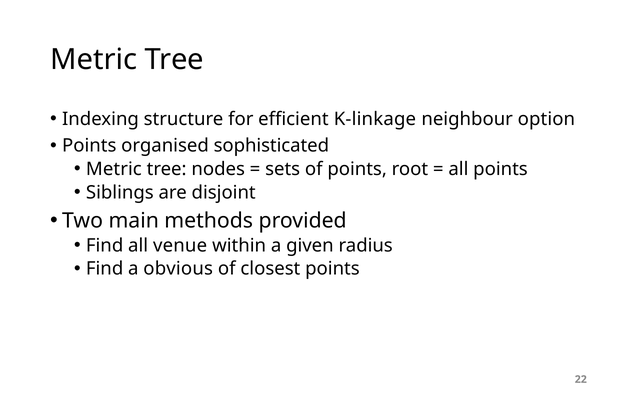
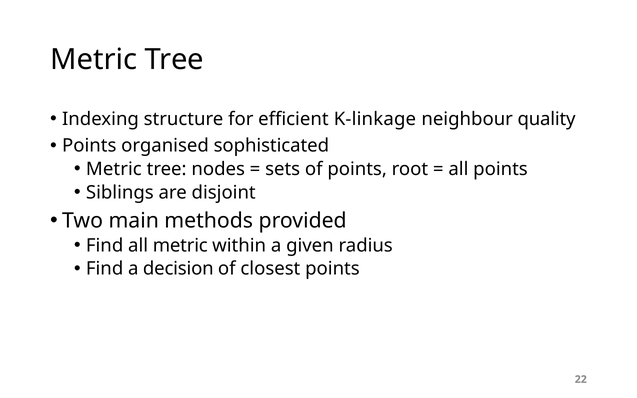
option: option -> quality
all venue: venue -> metric
obvious: obvious -> decision
